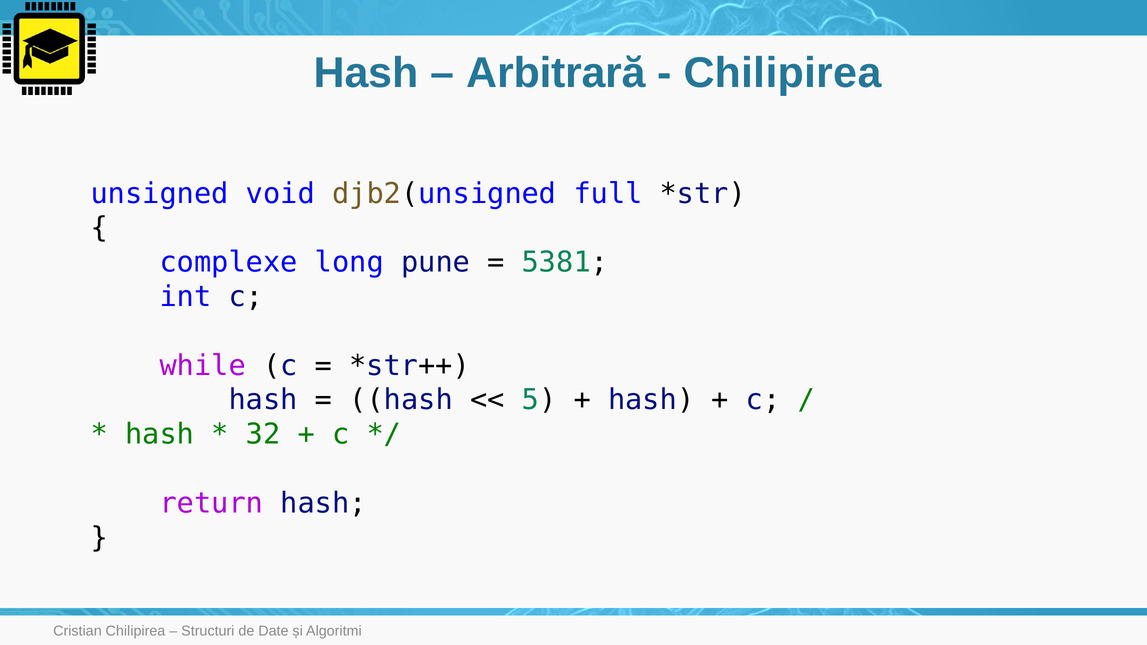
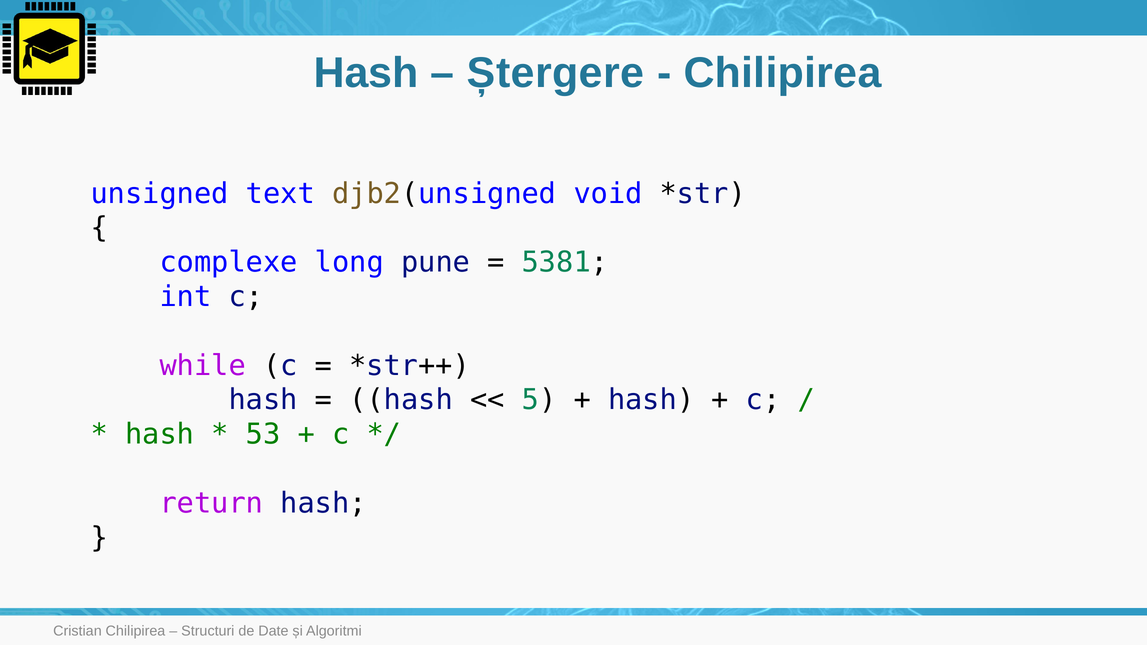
Arbitrară: Arbitrară -> Ștergere
void: void -> text
full: full -> void
32: 32 -> 53
